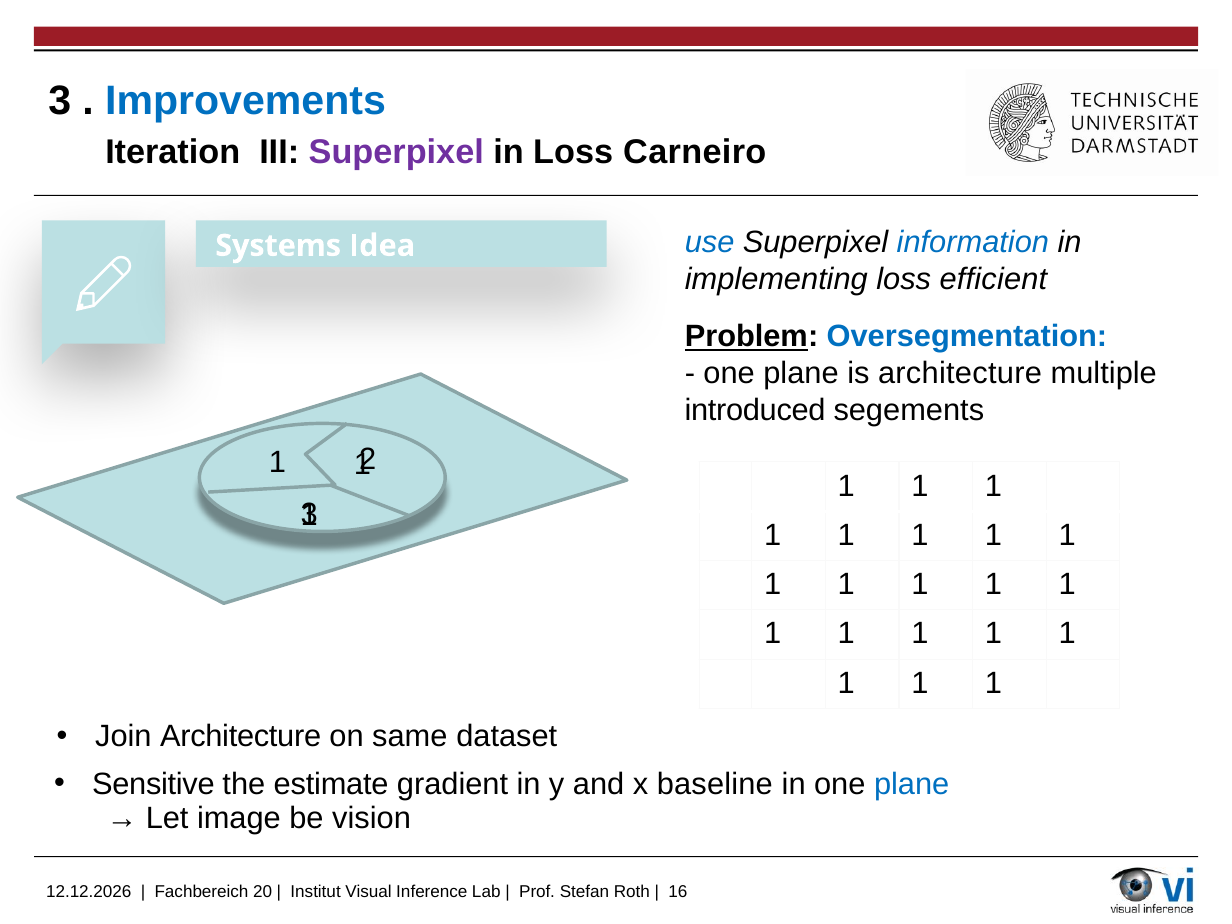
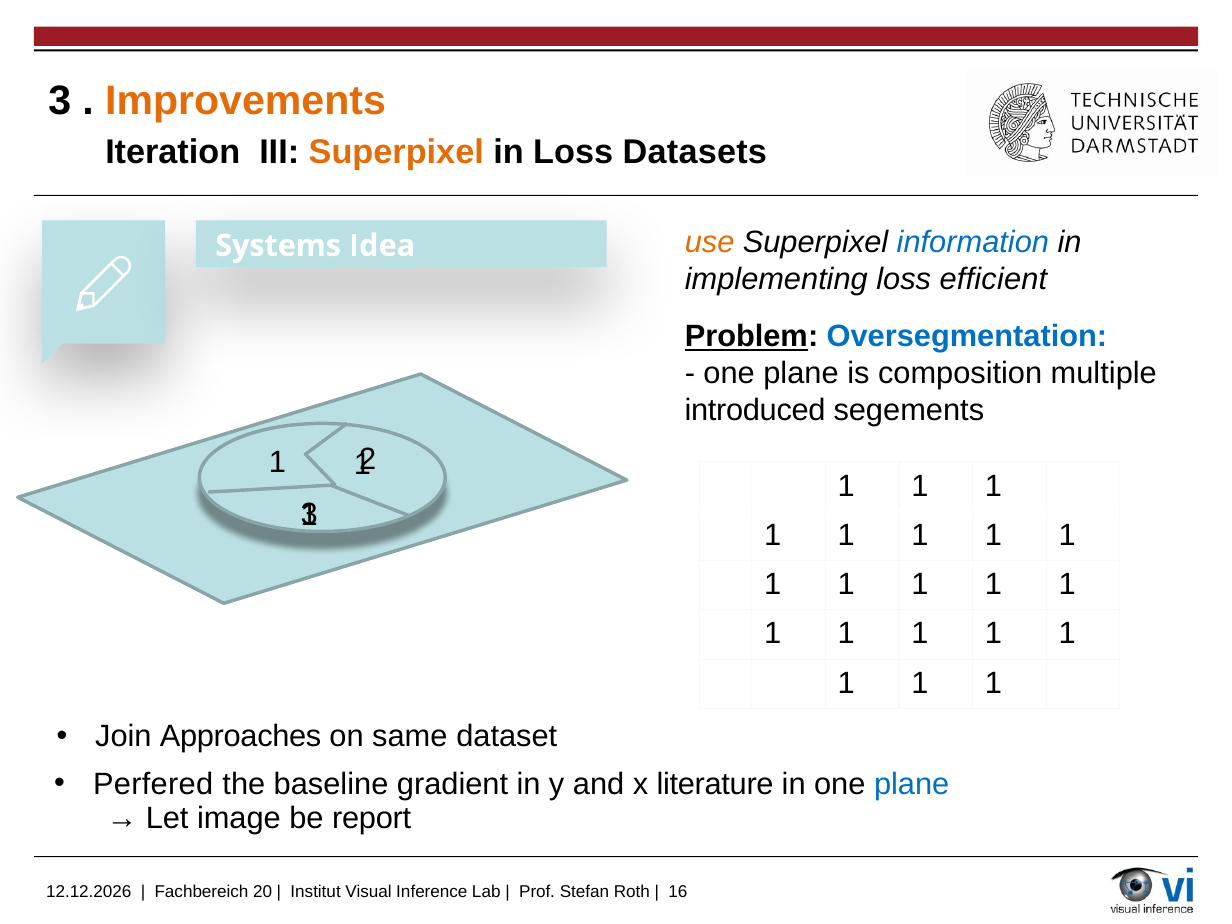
Improvements colour: blue -> orange
Superpixel at (396, 152) colour: purple -> orange
Carneiro: Carneiro -> Datasets
use colour: blue -> orange
is architecture: architecture -> composition
Join Architecture: Architecture -> Approaches
Sensitive: Sensitive -> Perfered
estimate: estimate -> baseline
baseline: baseline -> literature
vision: vision -> report
